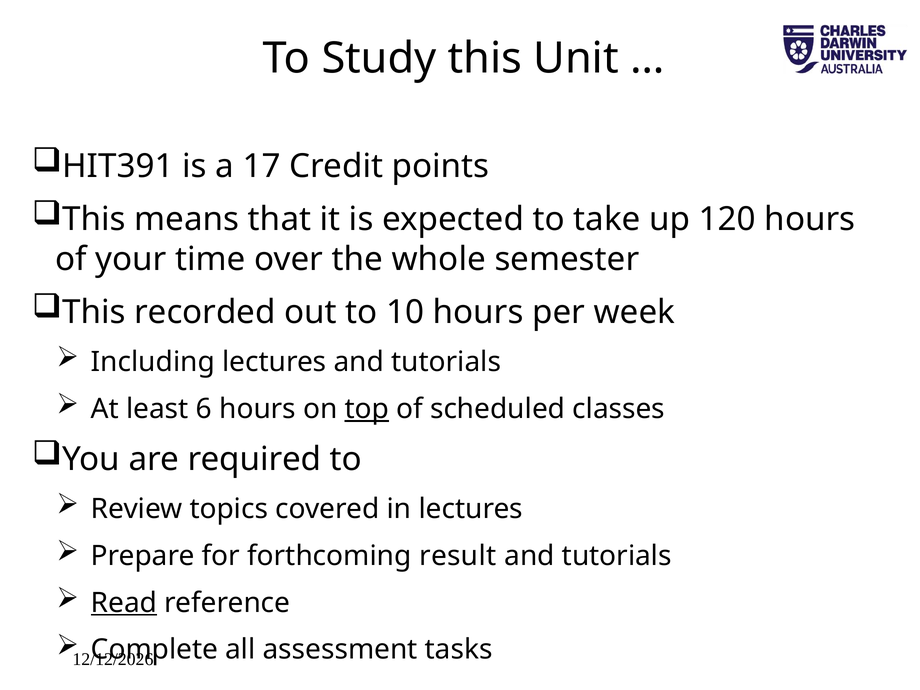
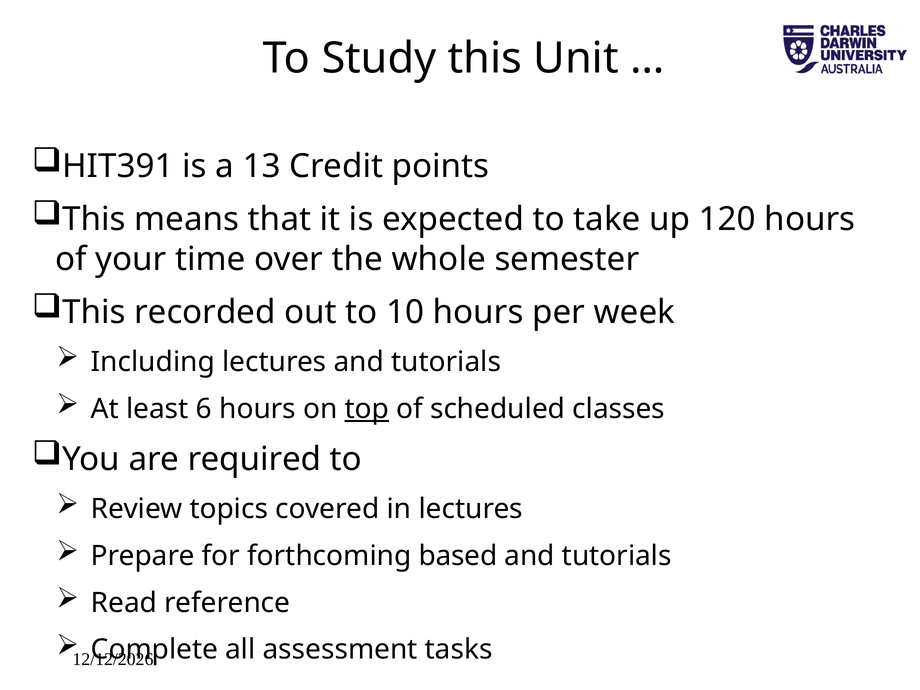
17: 17 -> 13
result: result -> based
Read underline: present -> none
